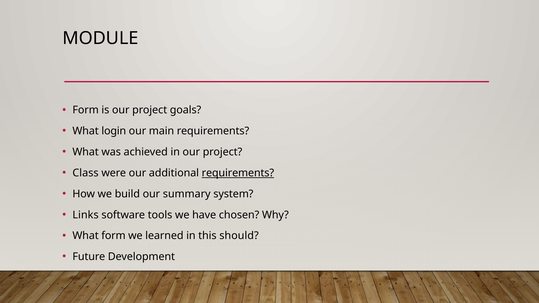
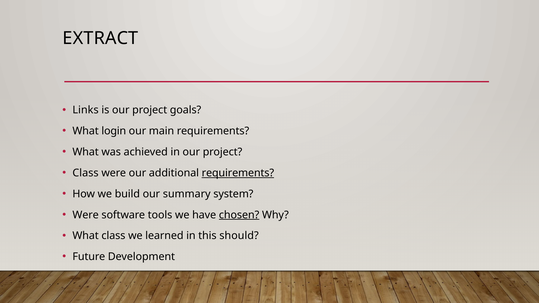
MODULE: MODULE -> EXTRACT
Form at (86, 110): Form -> Links
Links at (86, 215): Links -> Were
chosen underline: none -> present
What form: form -> class
